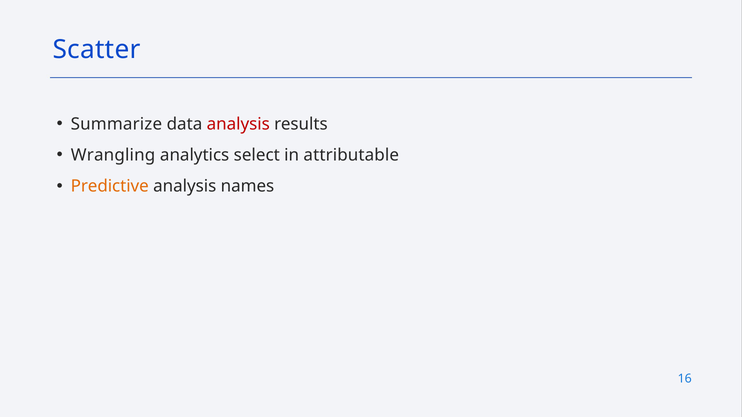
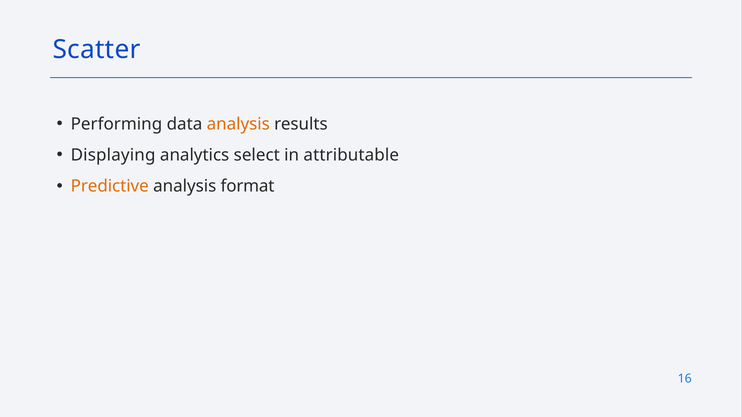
Summarize: Summarize -> Performing
analysis at (238, 124) colour: red -> orange
Wrangling: Wrangling -> Displaying
names: names -> format
